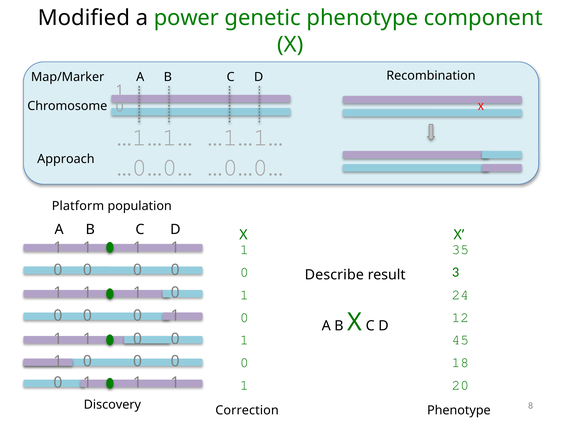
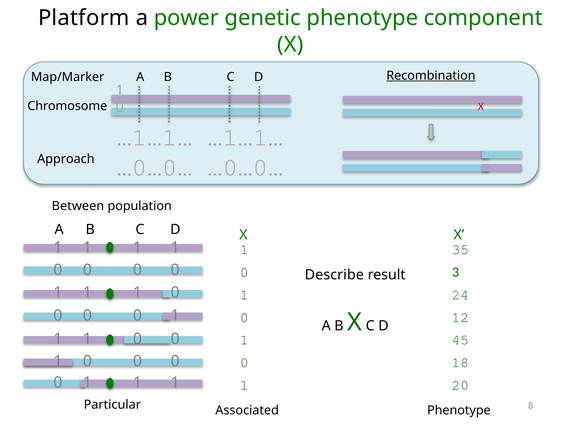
Modified: Modified -> Platform
Recombination underline: none -> present
Platform: Platform -> Between
Discovery: Discovery -> Particular
Correction: Correction -> Associated
